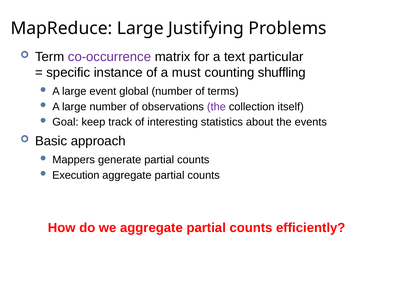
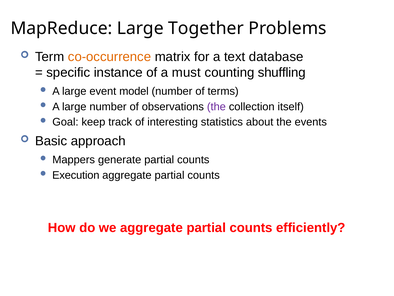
Justifying: Justifying -> Together
co-occurrence colour: purple -> orange
particular: particular -> database
global: global -> model
